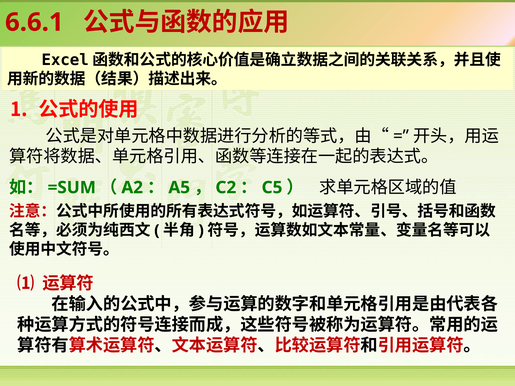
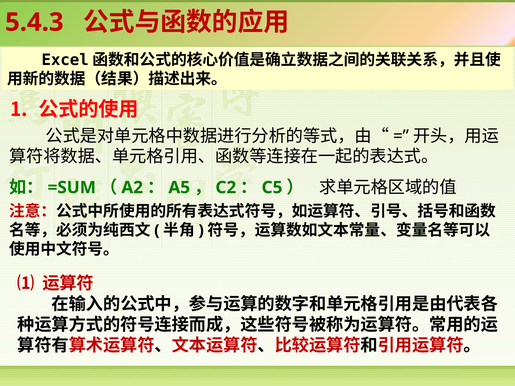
6.6.1: 6.6.1 -> 5.4.3
